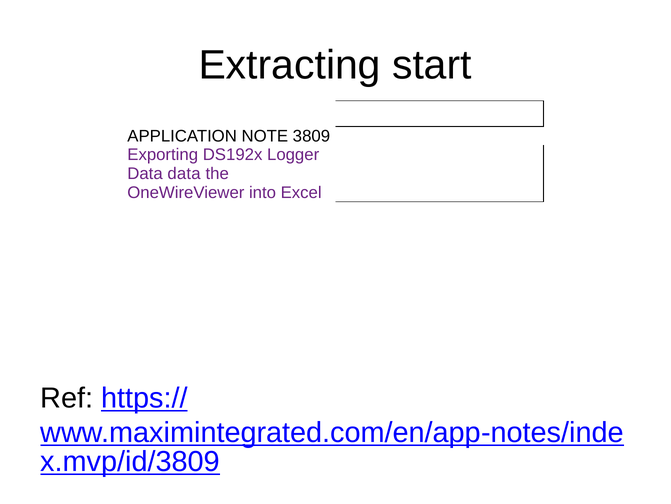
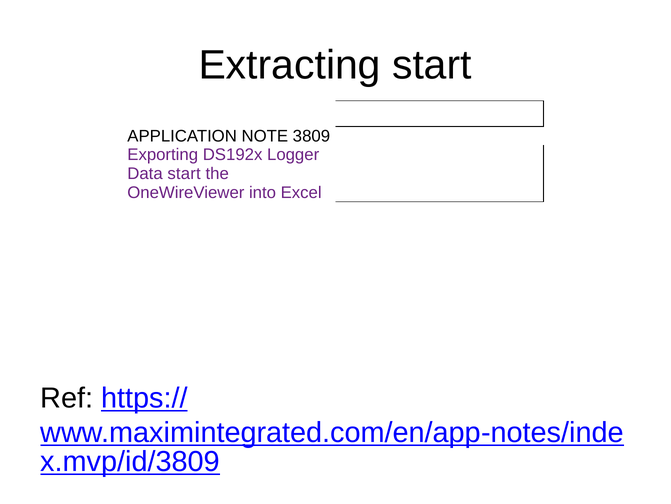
Data data: data -> start
